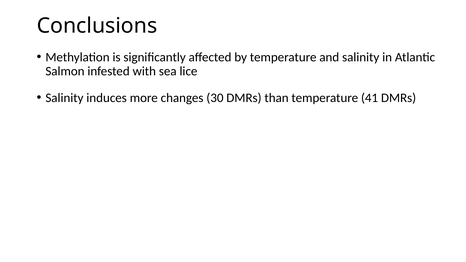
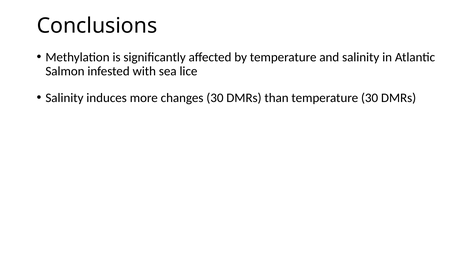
temperature 41: 41 -> 30
